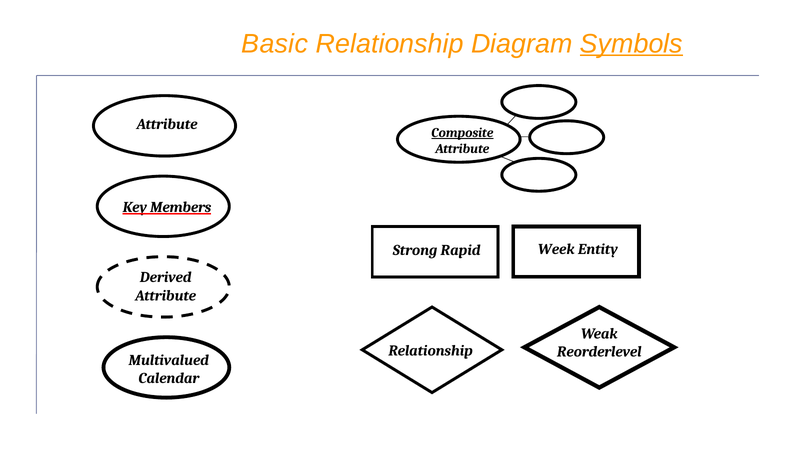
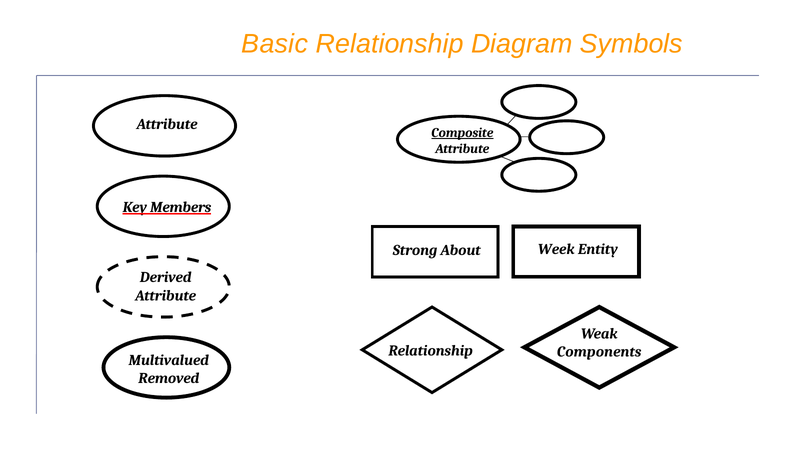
Symbols underline: present -> none
Rapid: Rapid -> About
Reorderlevel: Reorderlevel -> Components
Calendar: Calendar -> Removed
